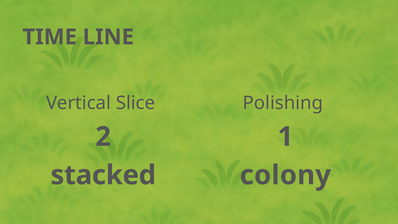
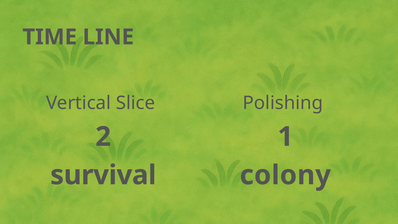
stacked: stacked -> survival
